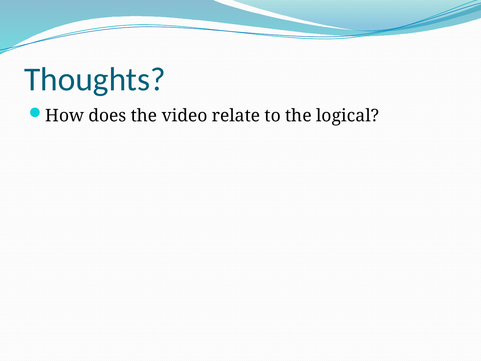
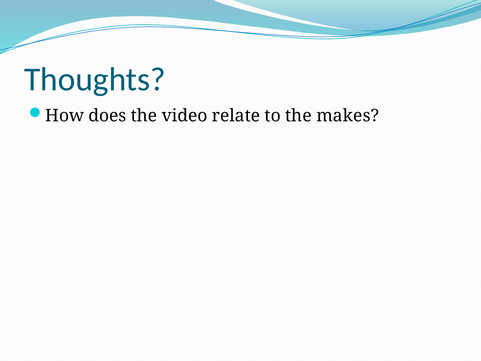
logical: logical -> makes
